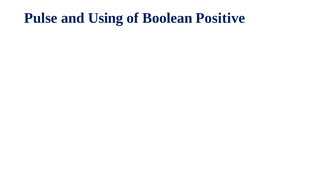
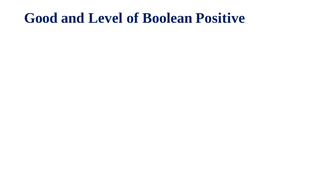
Pulse: Pulse -> Good
Using: Using -> Level
